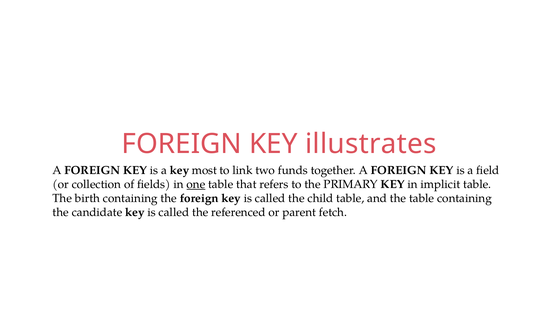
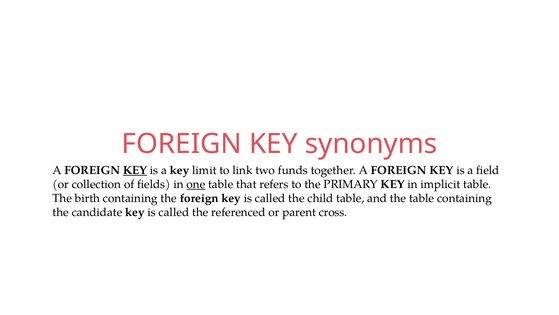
illustrates: illustrates -> synonyms
KEY at (135, 170) underline: none -> present
most: most -> limit
fetch: fetch -> cross
